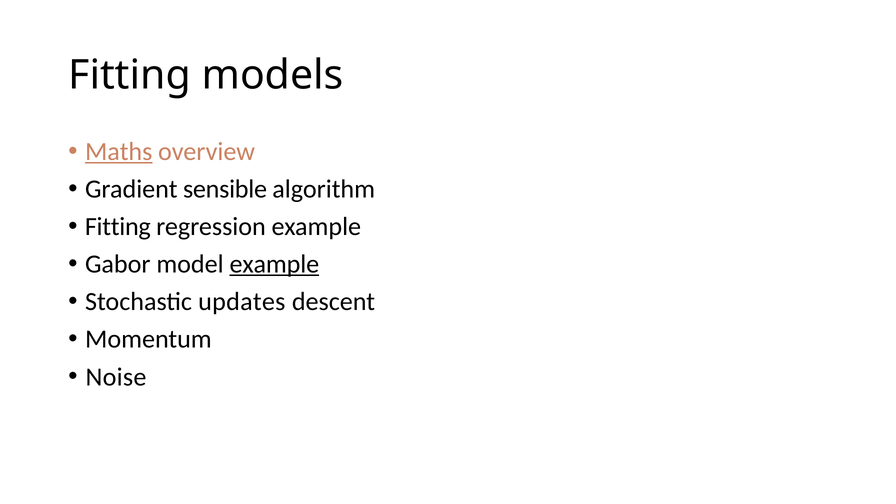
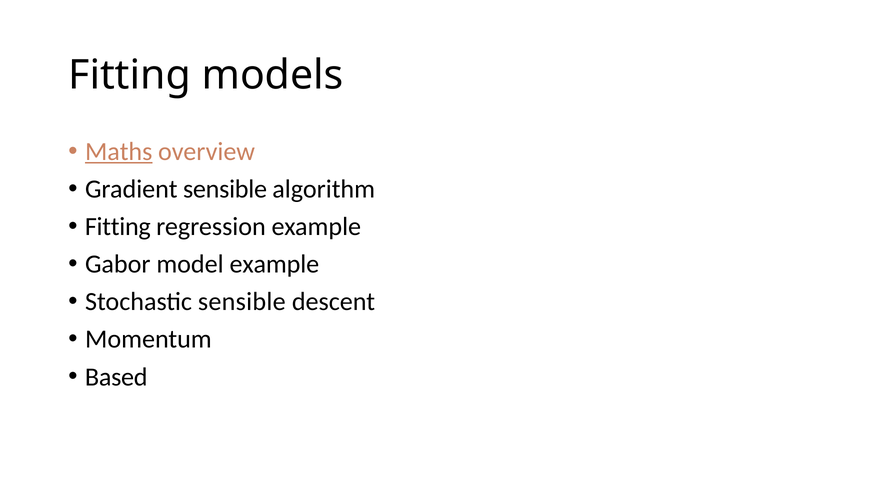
example at (274, 264) underline: present -> none
Stochastic updates: updates -> sensible
Noise: Noise -> Based
